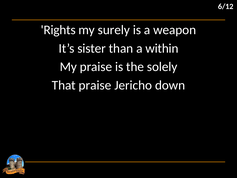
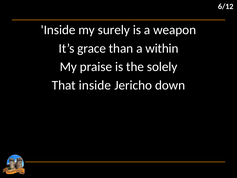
Rights at (58, 30): Rights -> Inside
sister: sister -> grace
That praise: praise -> inside
